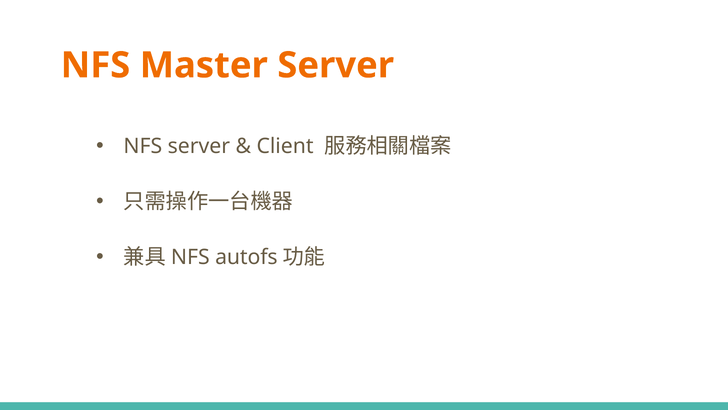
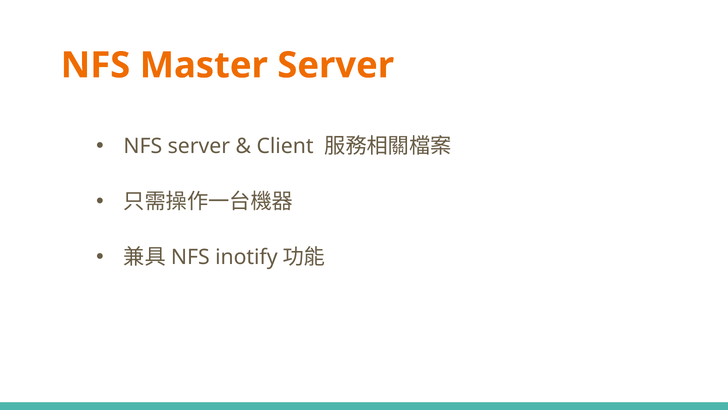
autofs: autofs -> inotify
